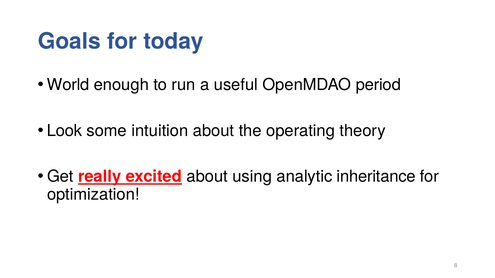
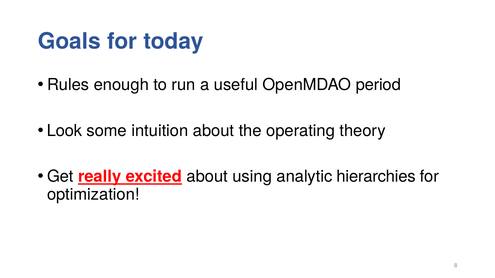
World: World -> Rules
inheritance: inheritance -> hierarchies
